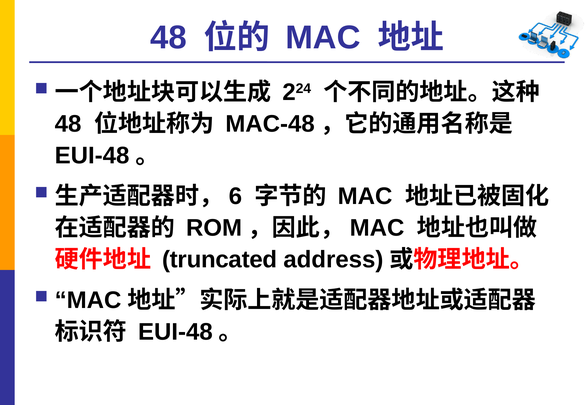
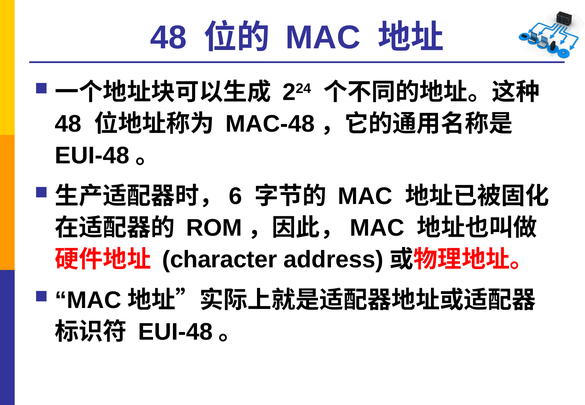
truncated: truncated -> character
